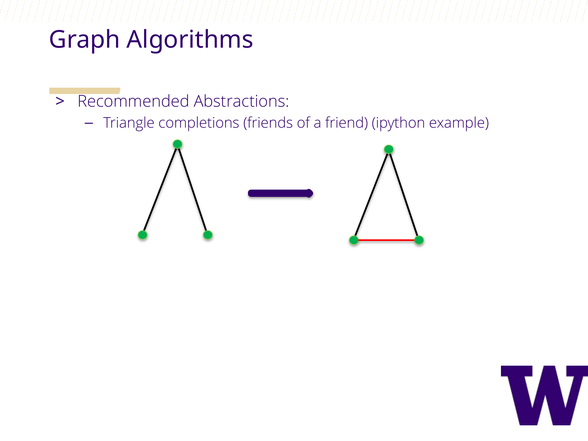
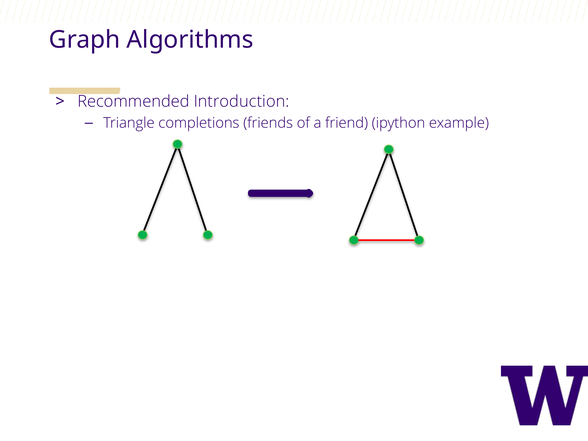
Abstractions: Abstractions -> Introduction
